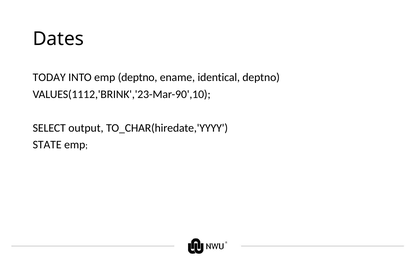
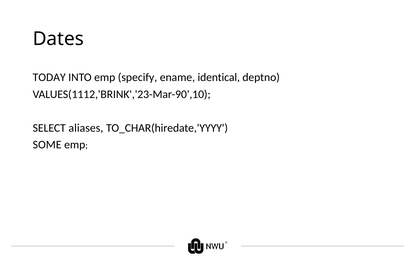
emp deptno: deptno -> specify
output: output -> aliases
STATE: STATE -> SOME
